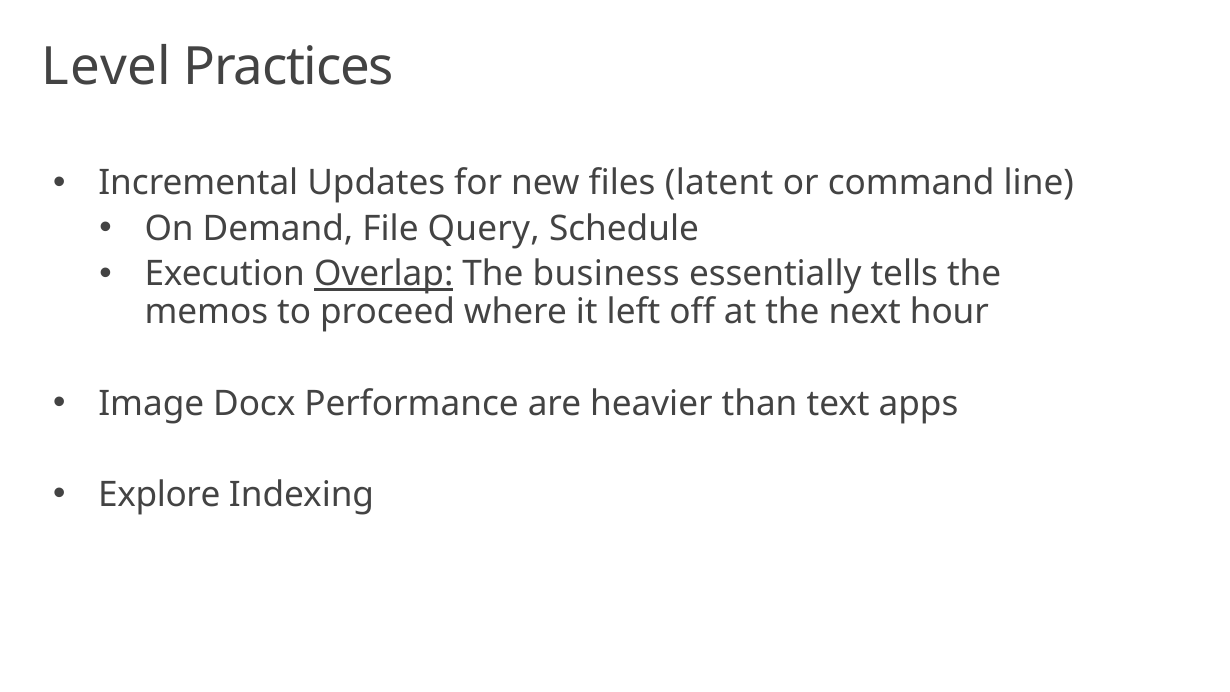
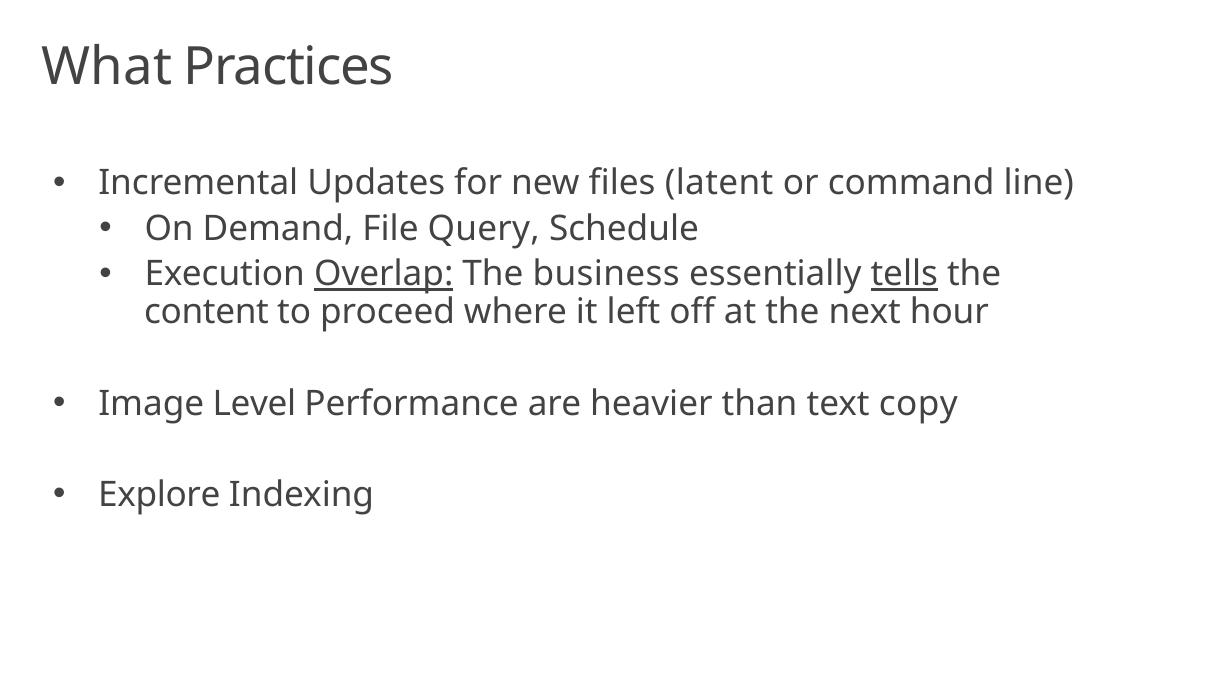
Level: Level -> What
tells underline: none -> present
memos: memos -> content
Docx: Docx -> Level
apps: apps -> copy
